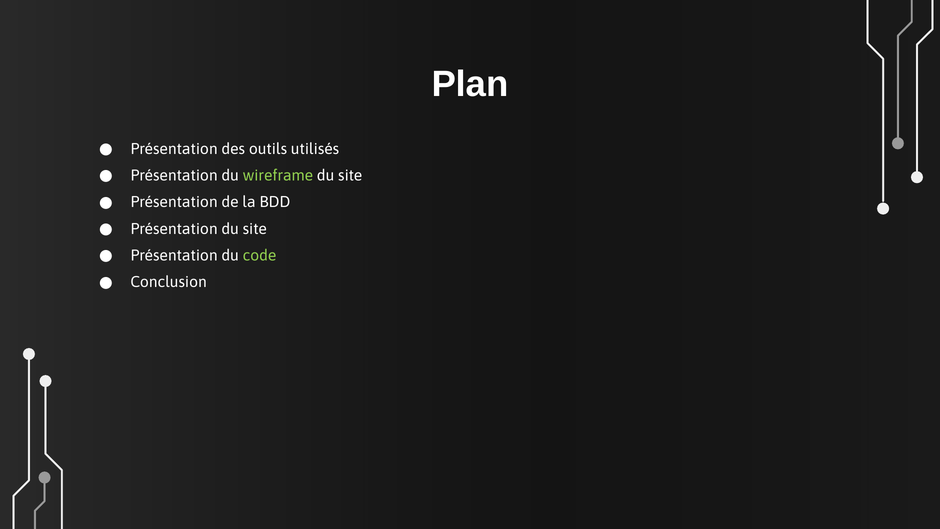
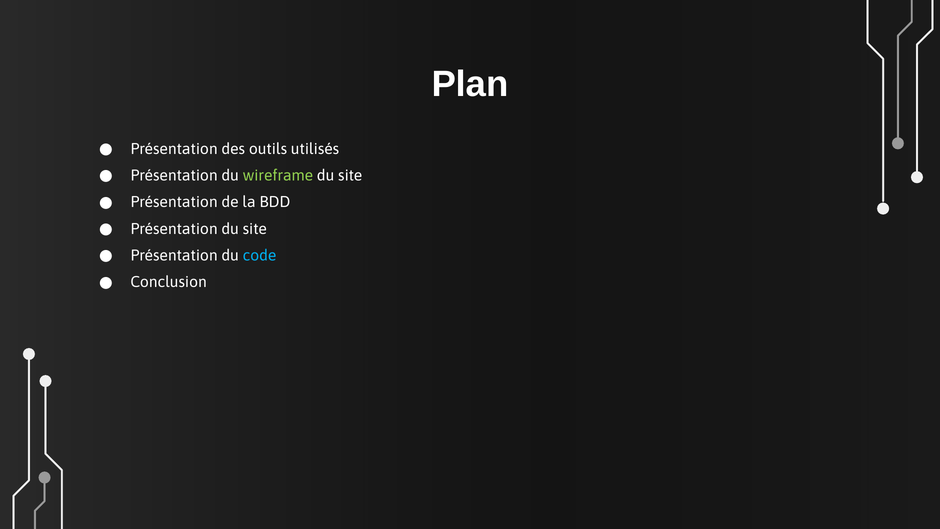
code colour: light green -> light blue
